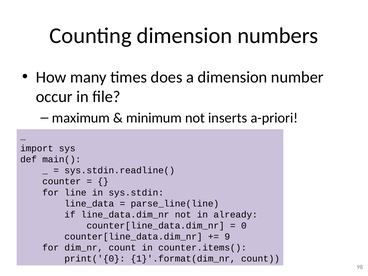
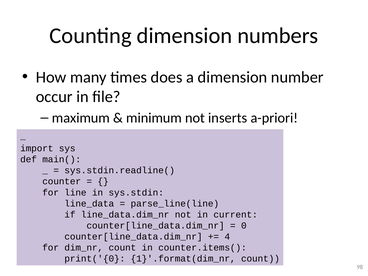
already: already -> current
9: 9 -> 4
